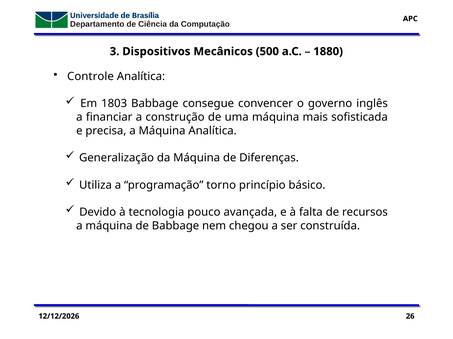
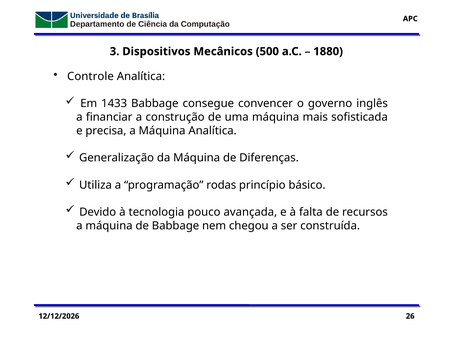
1803: 1803 -> 1433
torno: torno -> rodas
